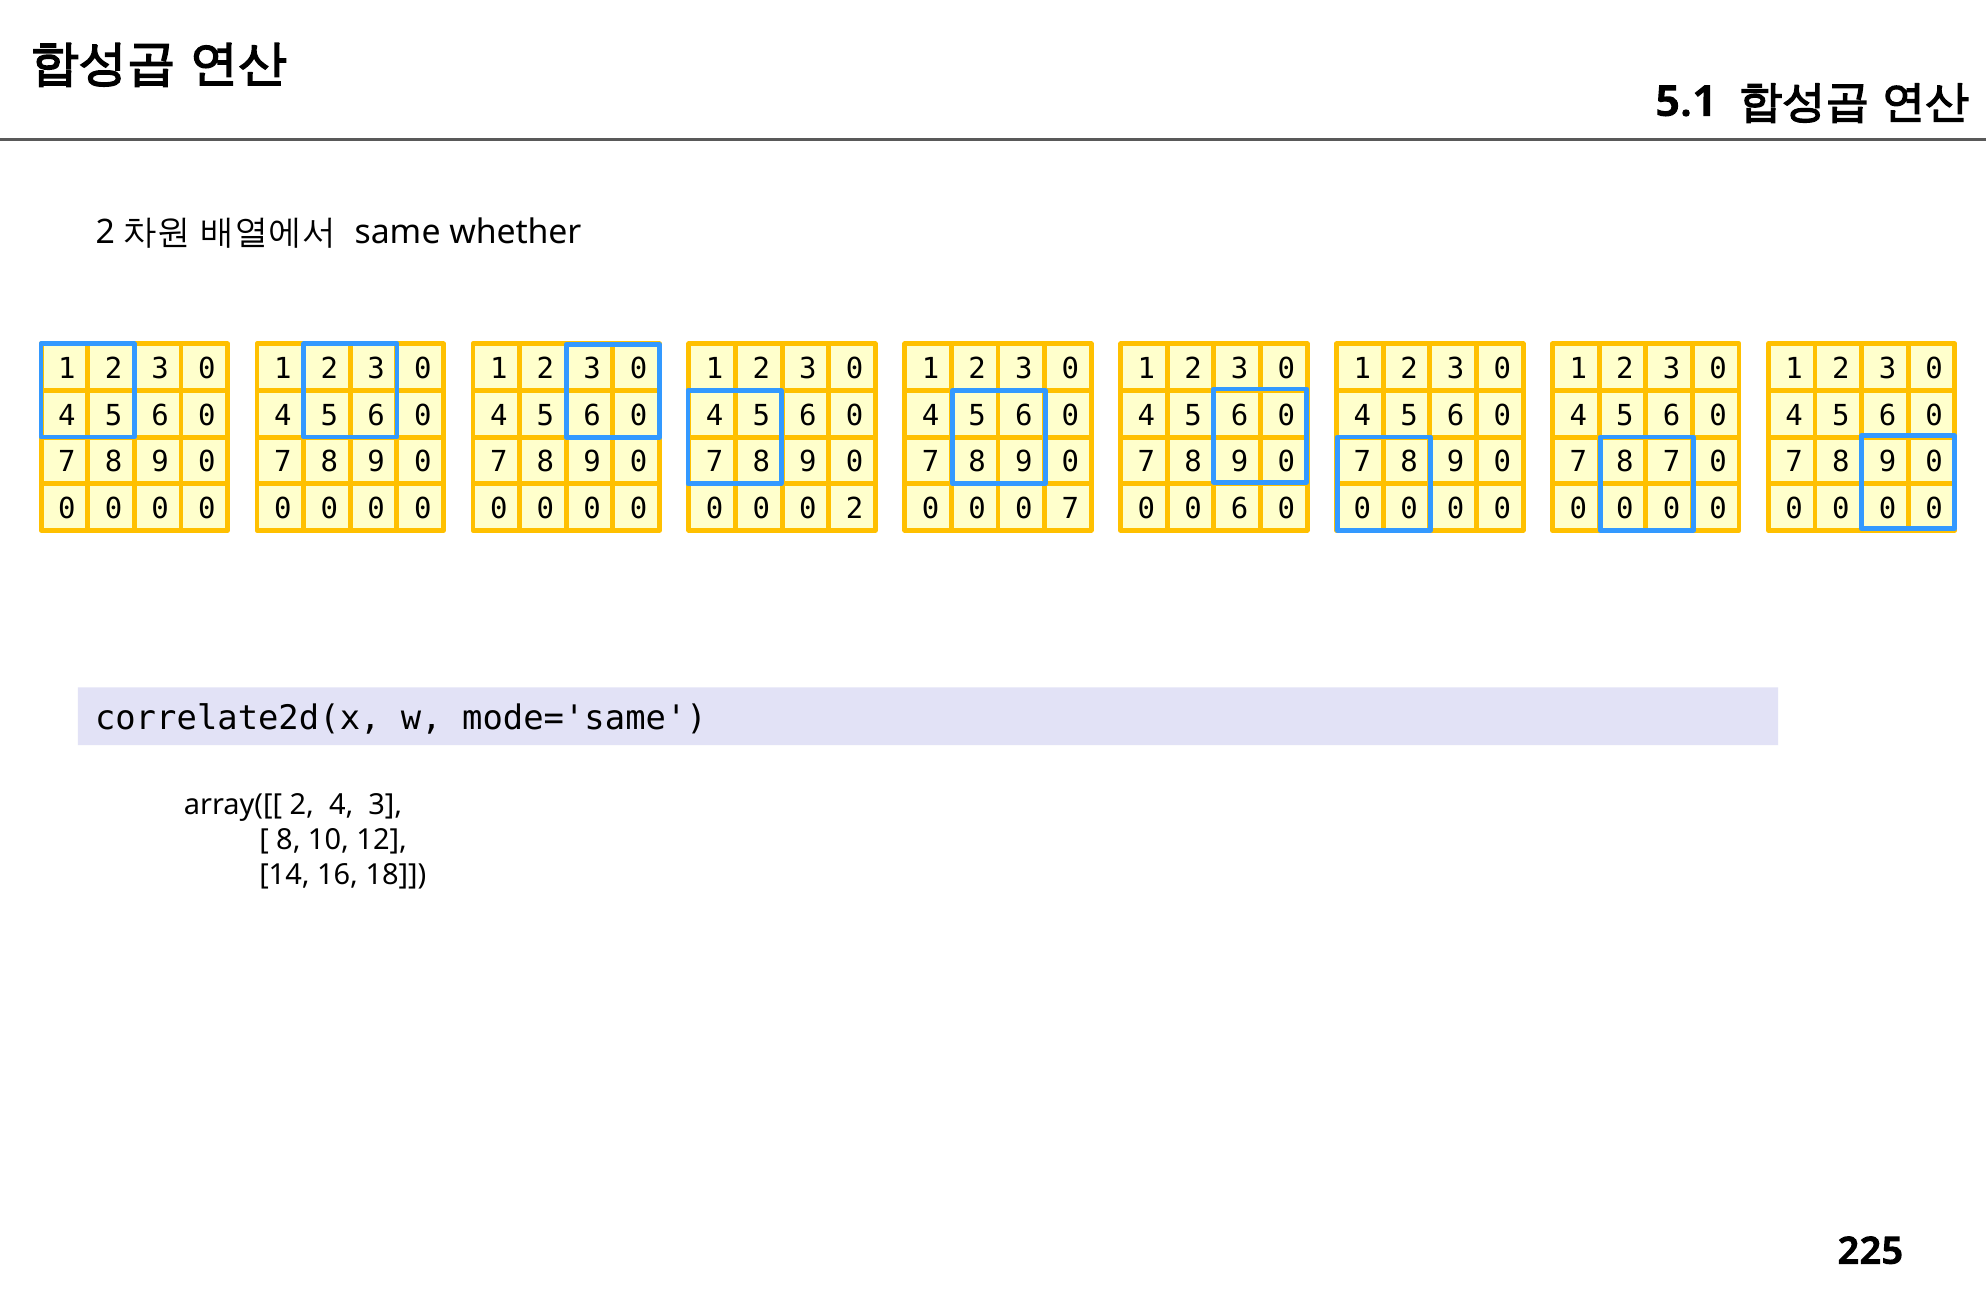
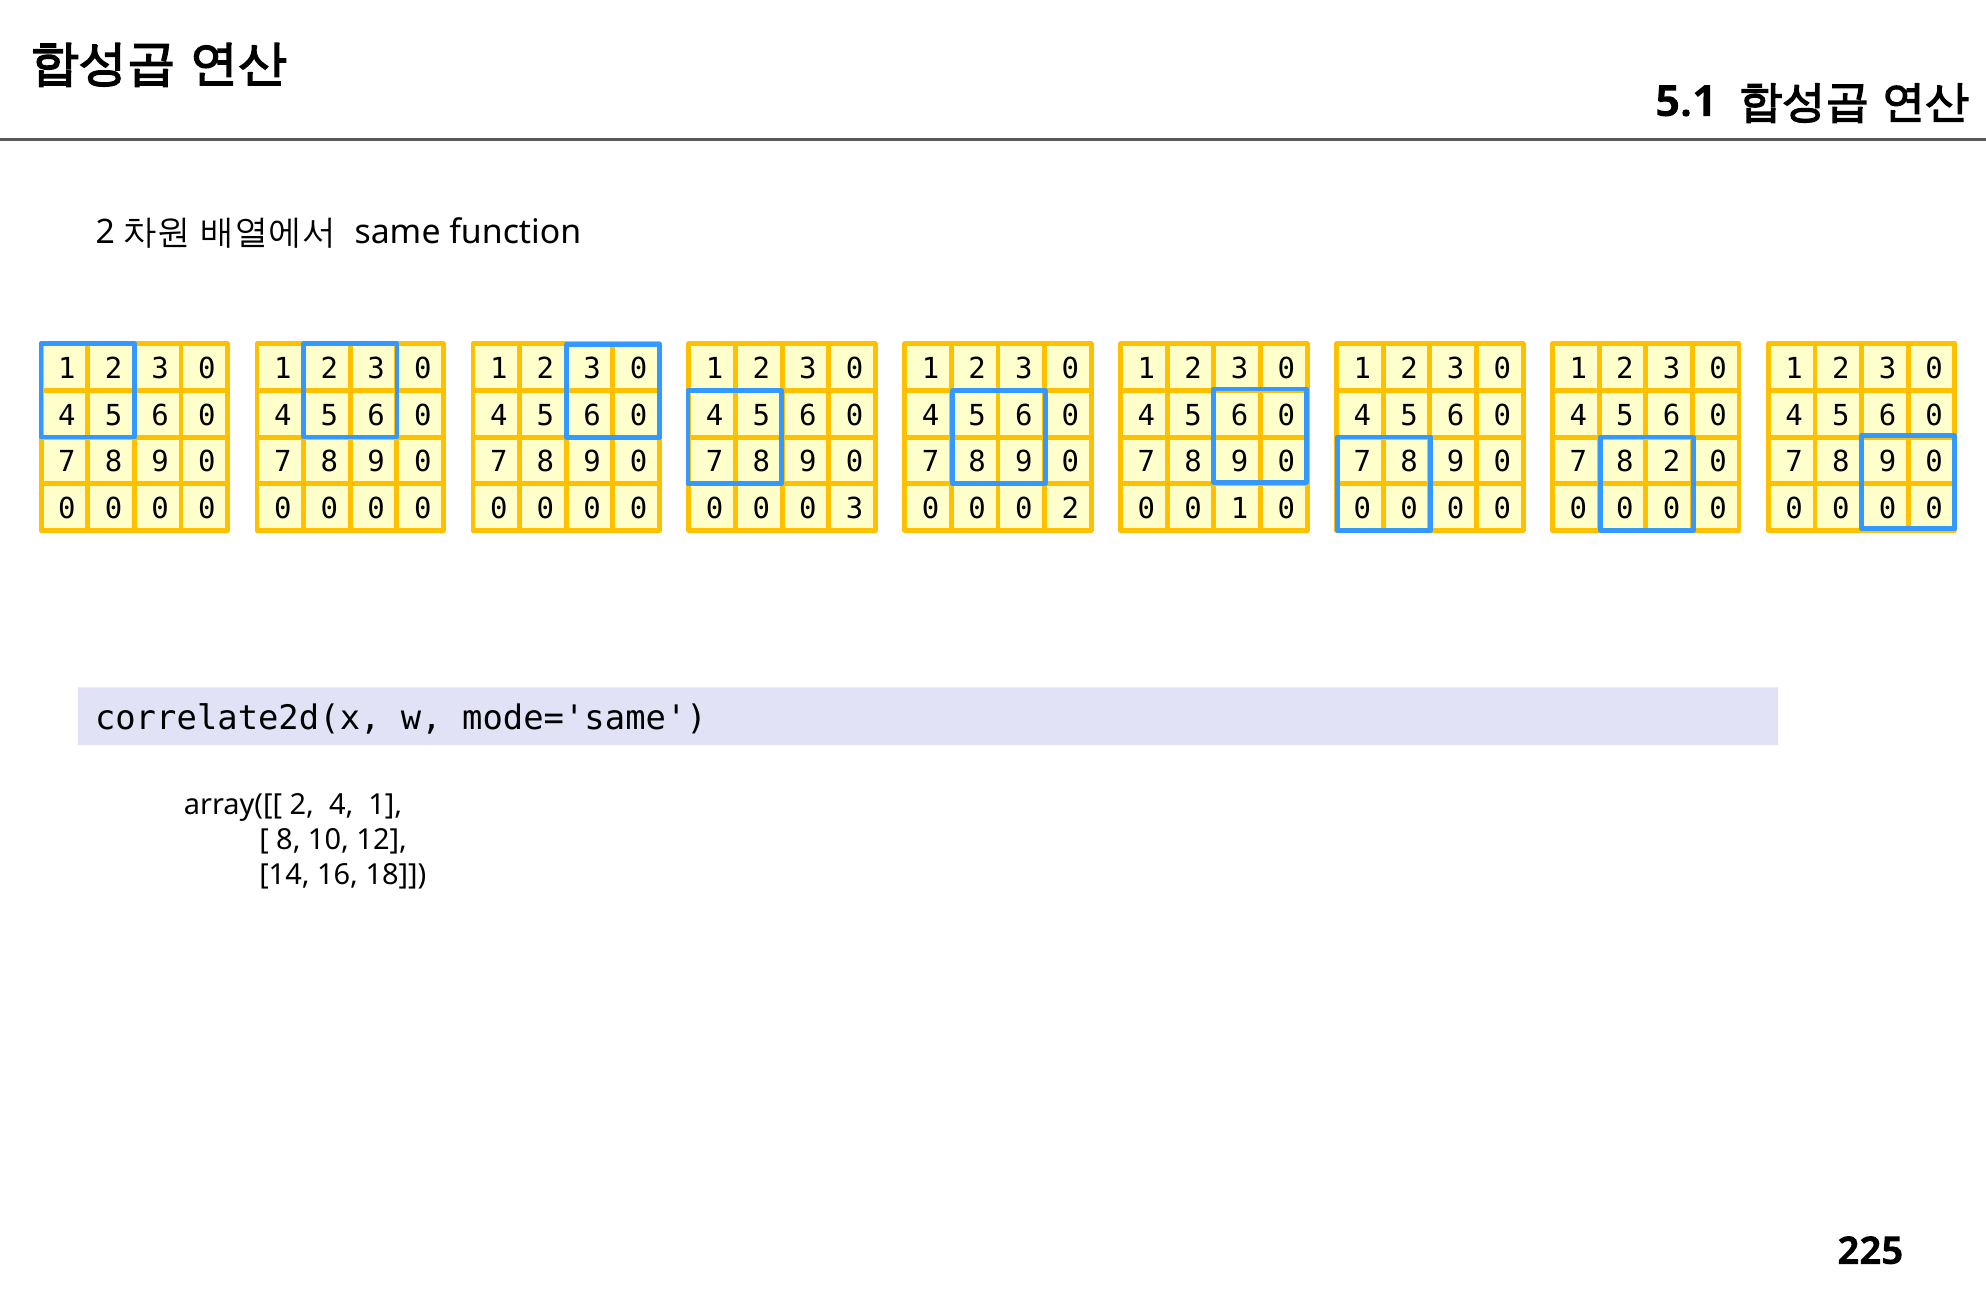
whether: whether -> function
8 7: 7 -> 2
0 2: 2 -> 3
0 7: 7 -> 2
6 at (1240, 509): 6 -> 1
4 3: 3 -> 1
